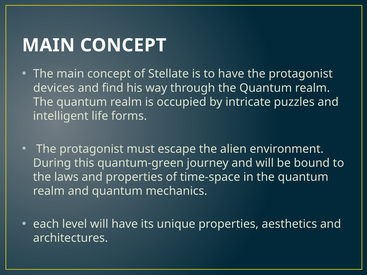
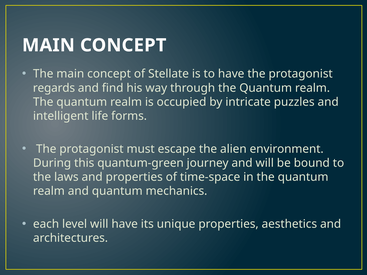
devices: devices -> regards
